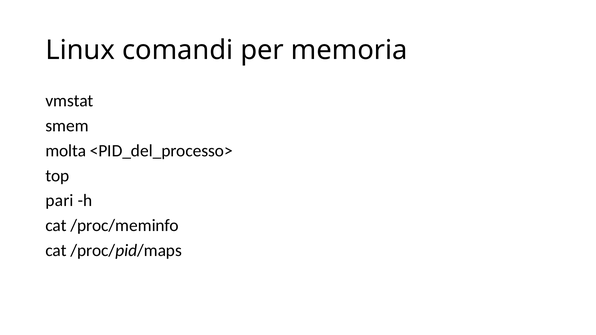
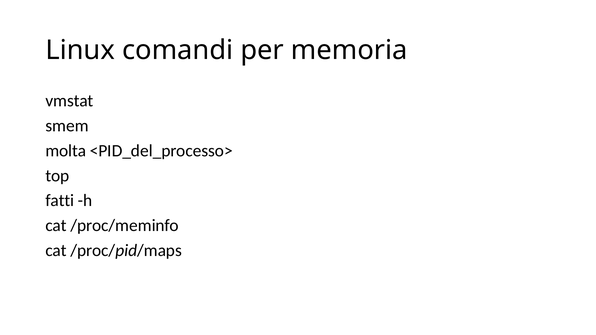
pari: pari -> fatti
